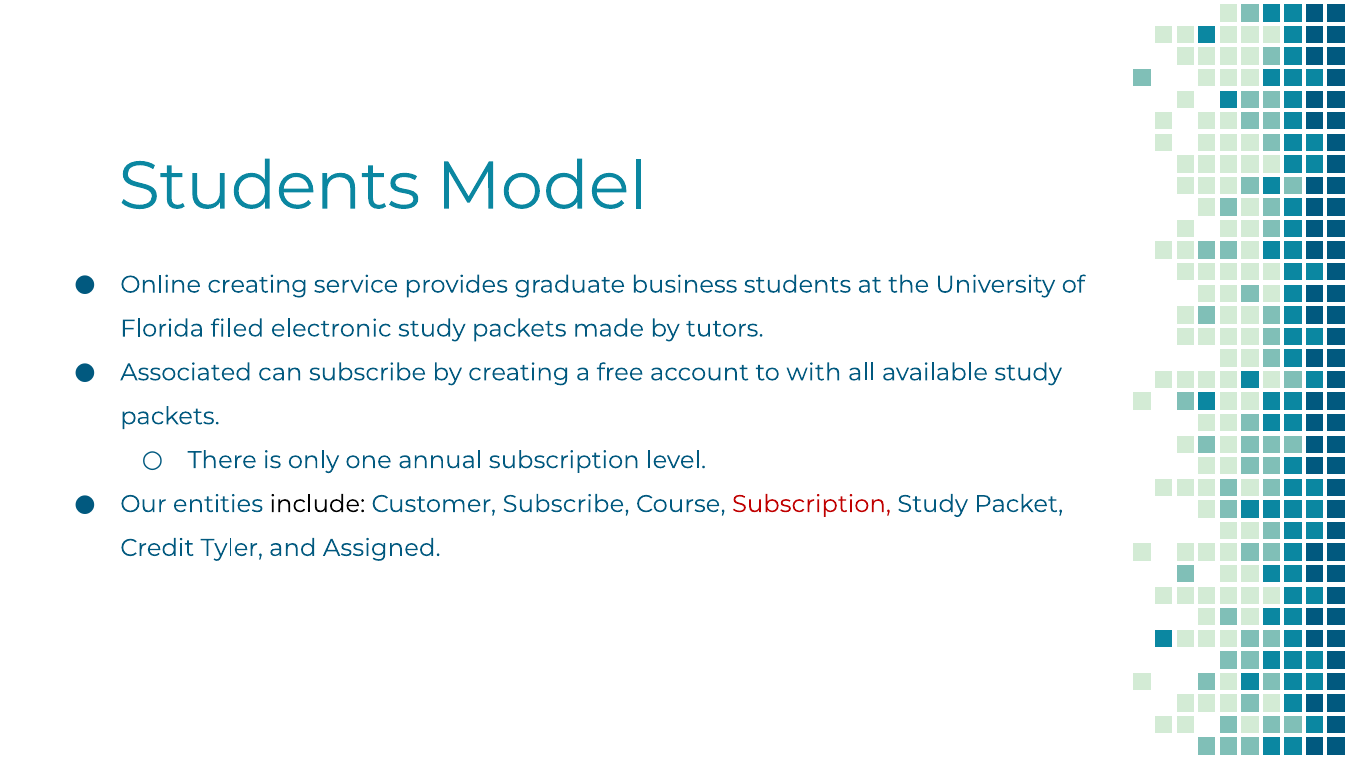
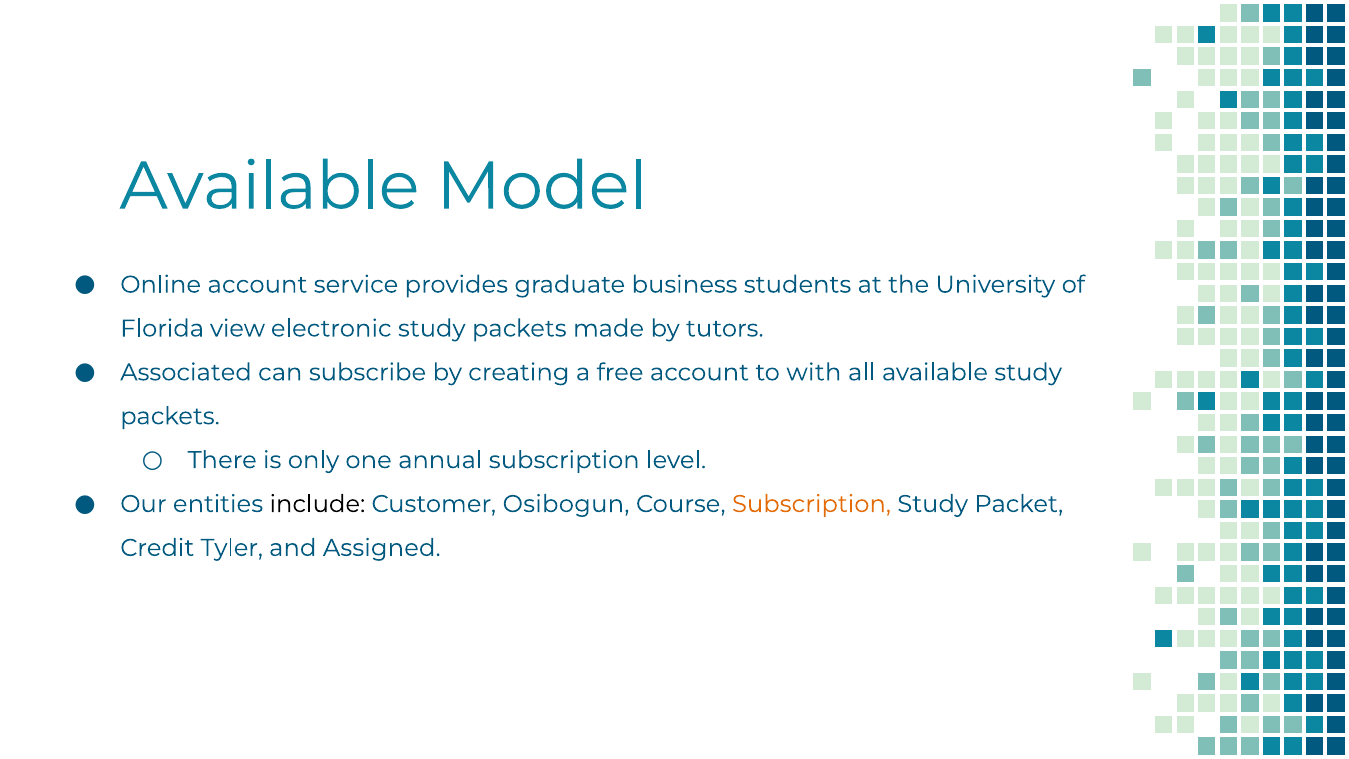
Students at (269, 186): Students -> Available
Online creating: creating -> account
filed: filed -> view
Customer Subscribe: Subscribe -> Osibogun
Subscription at (811, 504) colour: red -> orange
